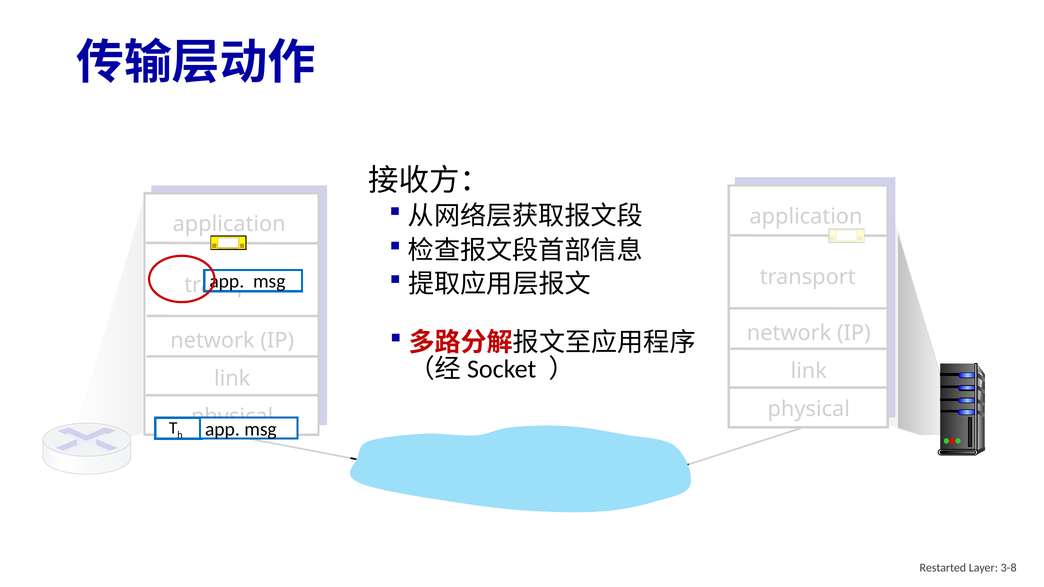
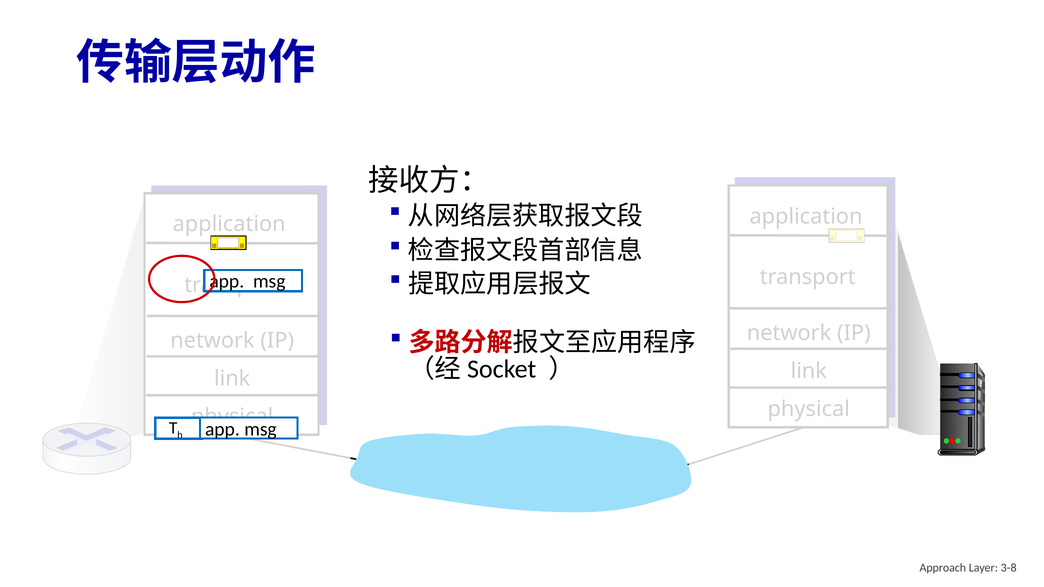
Restarted: Restarted -> Approach
